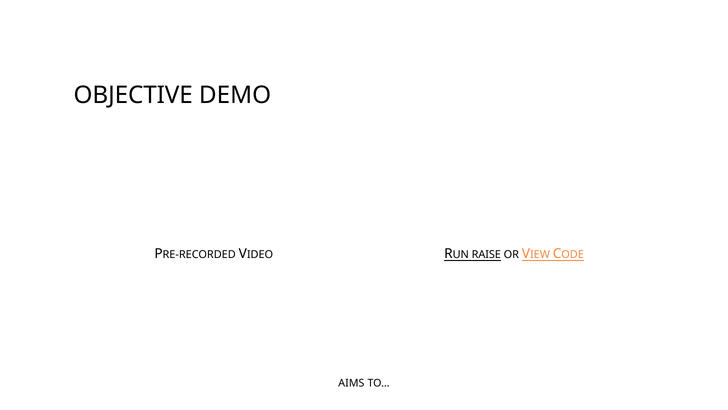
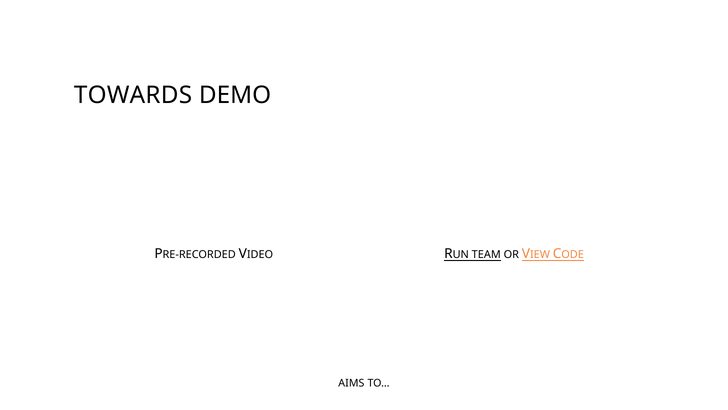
OBJECTIVE: OBJECTIVE -> TOWARDS
RAISE: RAISE -> TEAM
